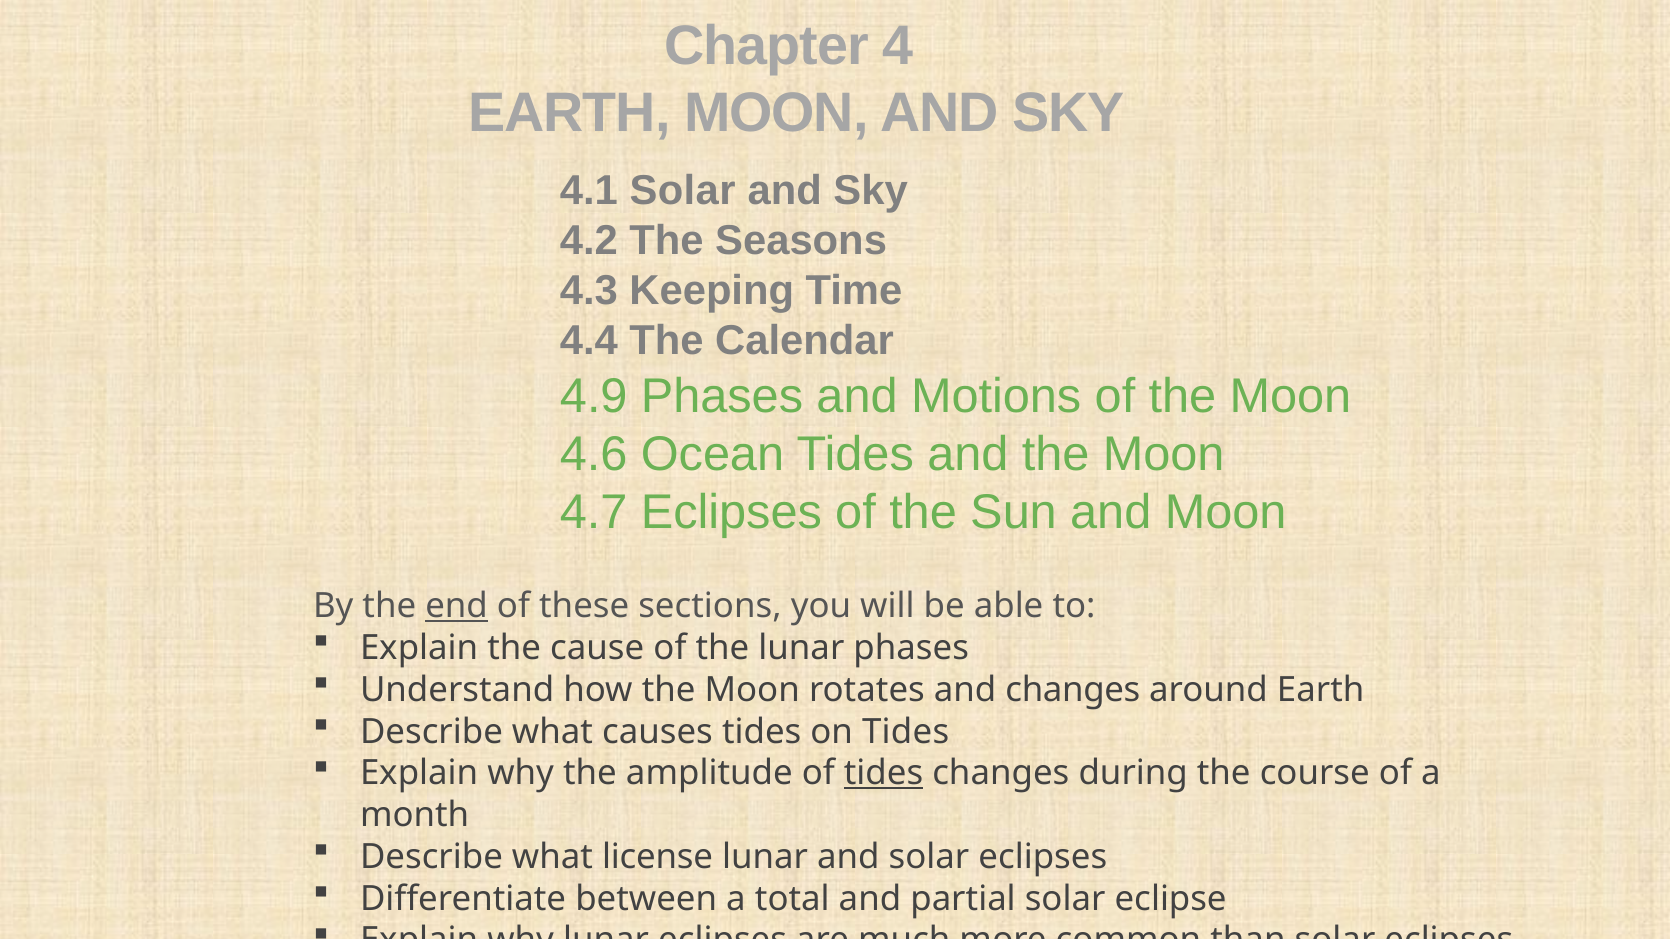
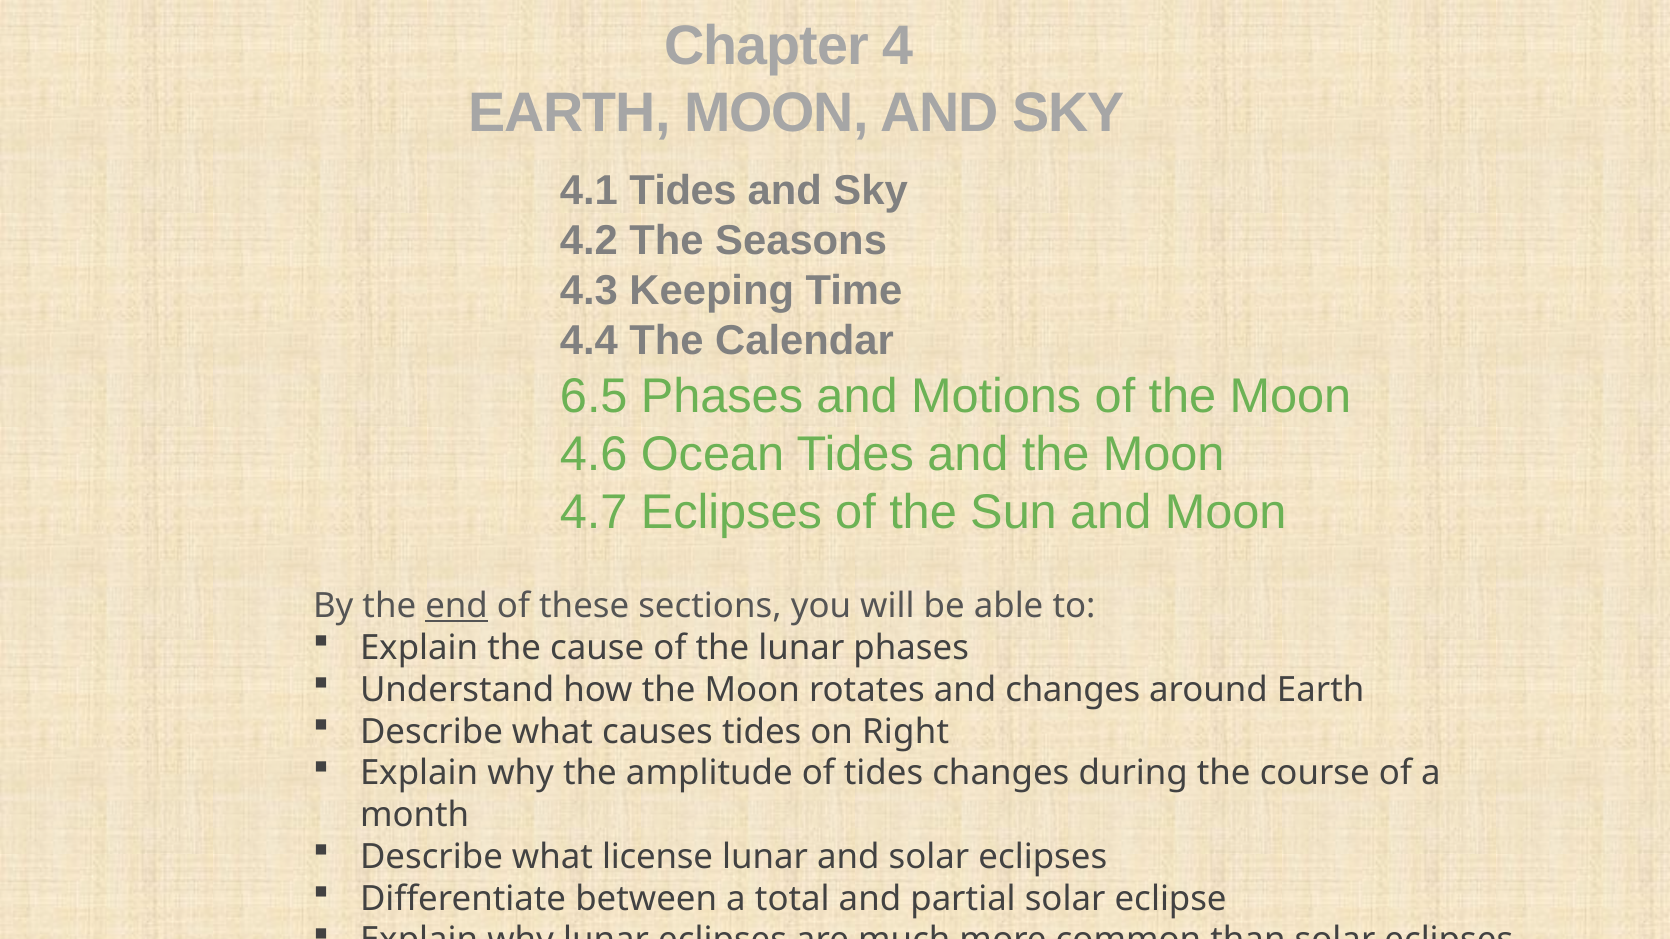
4.1 Solar: Solar -> Tides
4.9: 4.9 -> 6.5
on Tides: Tides -> Right
tides at (884, 774) underline: present -> none
